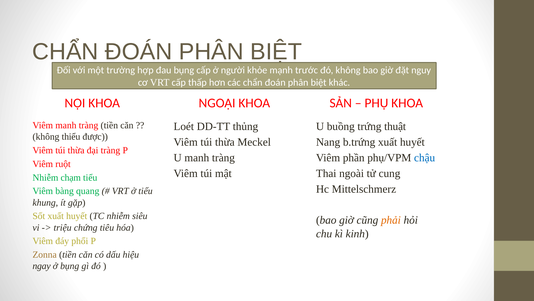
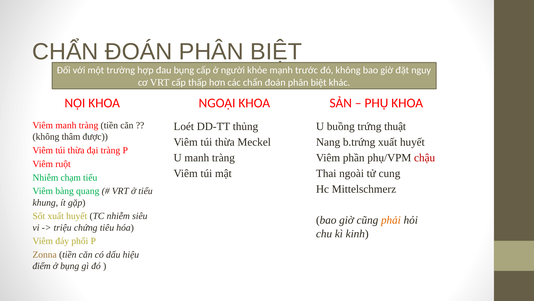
thiểu: thiểu -> thâm
chậu colour: blue -> red
ngay: ngay -> điểm
